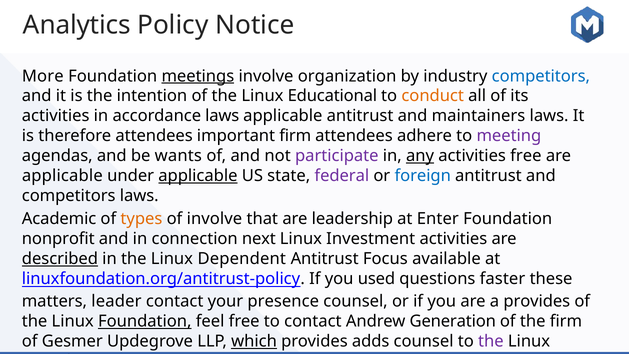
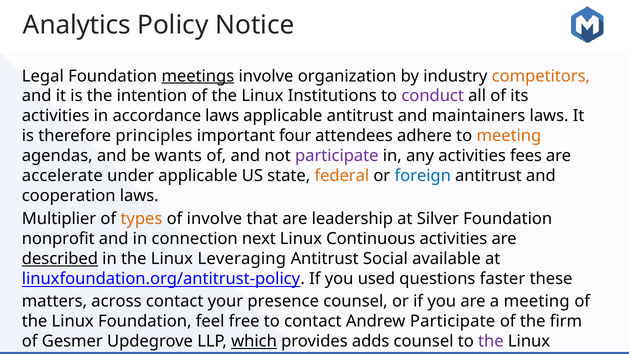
More: More -> Legal
competitors at (541, 76) colour: blue -> orange
Educational: Educational -> Institutions
conduct colour: orange -> purple
therefore attendees: attendees -> principles
important firm: firm -> four
meeting at (509, 136) colour: purple -> orange
any underline: present -> none
activities free: free -> fees
applicable at (62, 176): applicable -> accelerate
applicable at (198, 176) underline: present -> none
federal colour: purple -> orange
competitors at (69, 195): competitors -> cooperation
Academic: Academic -> Multiplier
Enter: Enter -> Silver
Investment: Investment -> Continuous
Dependent: Dependent -> Leveraging
Focus: Focus -> Social
leader: leader -> across
a provides: provides -> meeting
Foundation at (145, 321) underline: present -> none
Andrew Generation: Generation -> Participate
